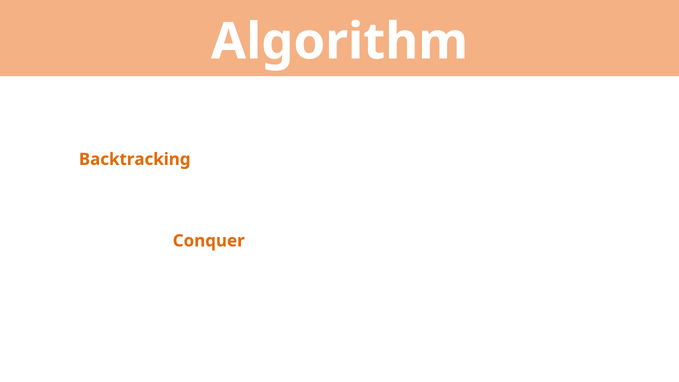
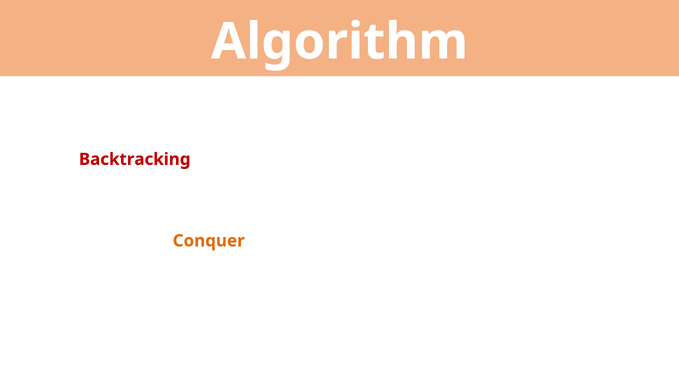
Backtracking colour: orange -> red
